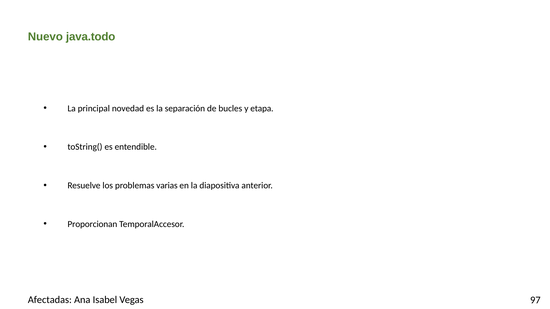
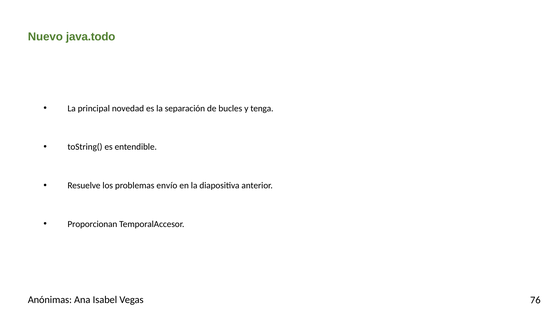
etapa: etapa -> tenga
varias: varias -> envío
Afectadas: Afectadas -> Anónimas
97: 97 -> 76
